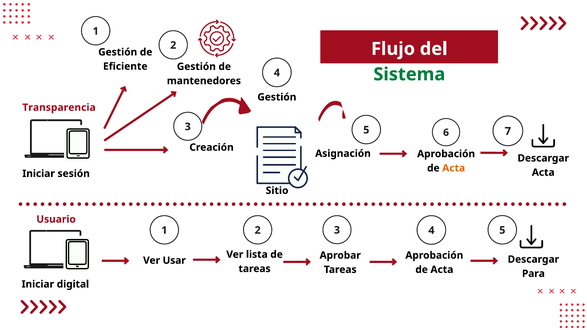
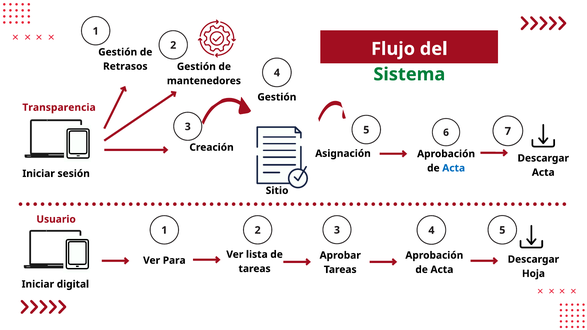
Eficiente: Eficiente -> Retrasos
Acta at (454, 168) colour: orange -> blue
Usar: Usar -> Para
Para: Para -> Hoja
